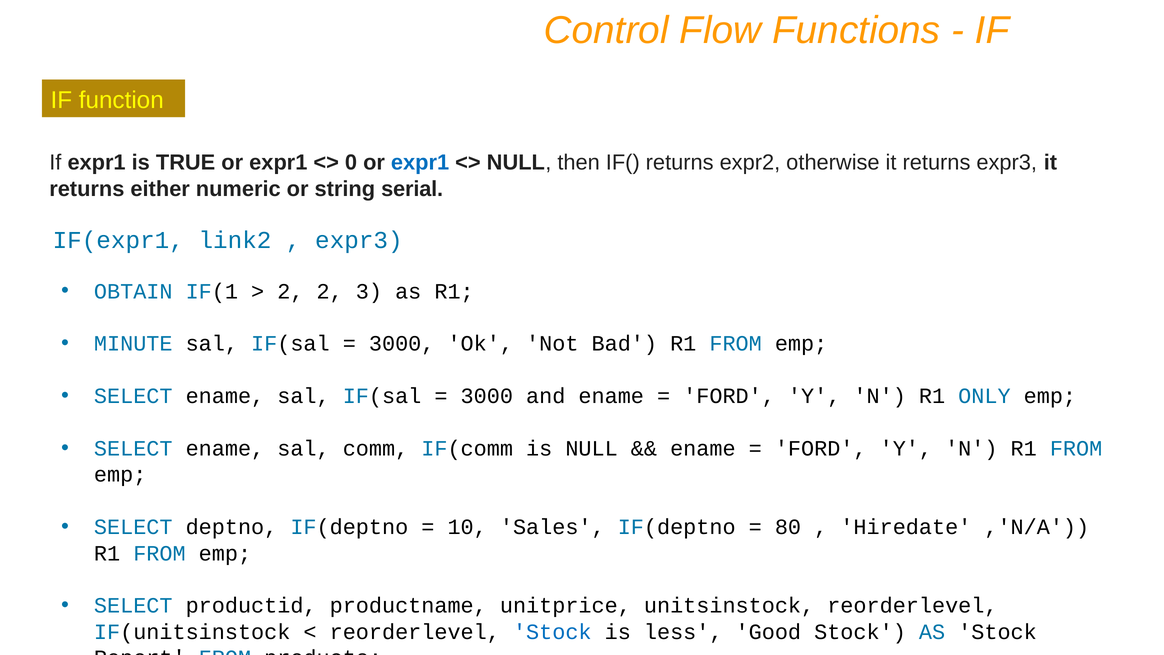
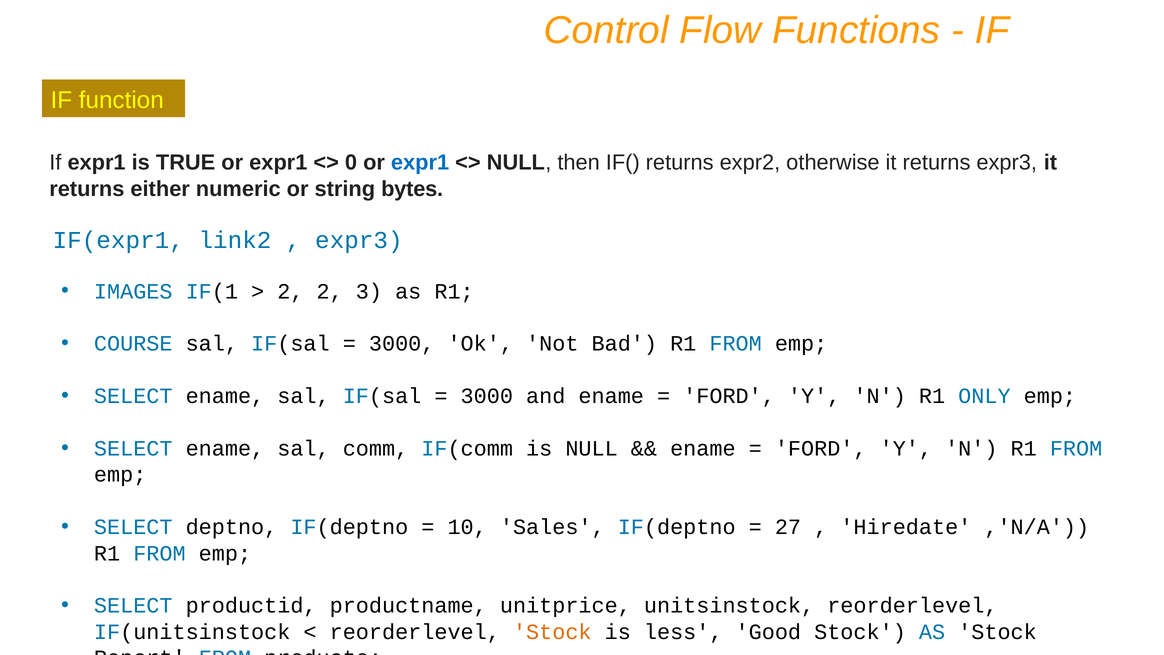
serial: serial -> bytes
OBTAIN: OBTAIN -> IMAGES
MINUTE: MINUTE -> COURSE
80: 80 -> 27
Stock at (552, 632) colour: blue -> orange
